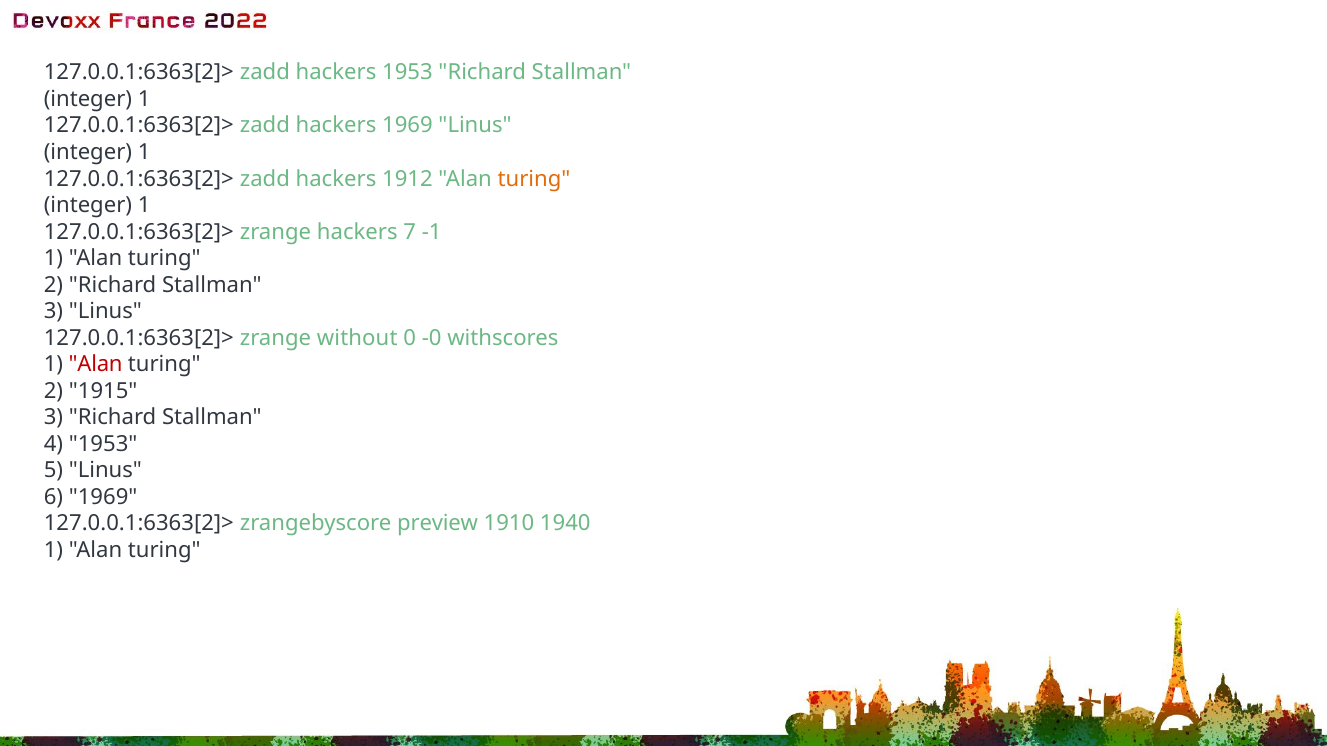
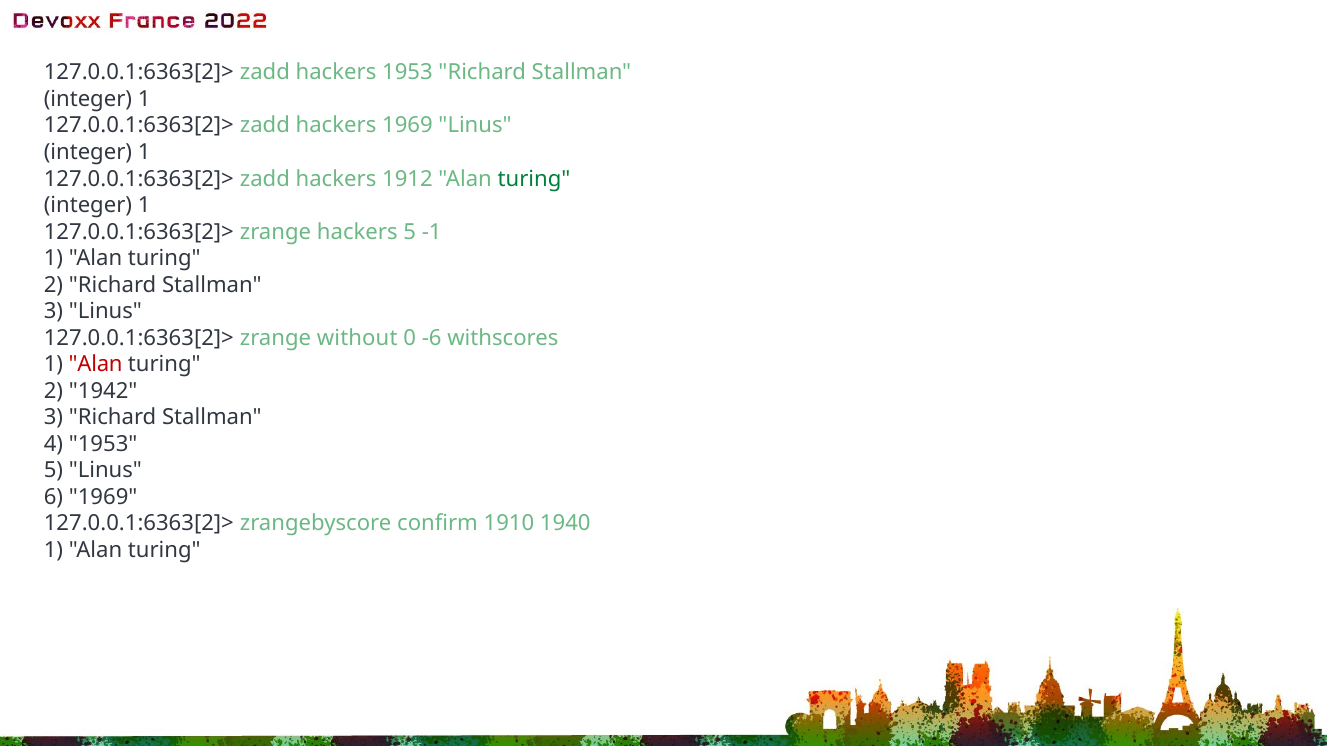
turing at (534, 179) colour: orange -> green
hackers 7: 7 -> 5
-0: -0 -> -6
1915: 1915 -> 1942
preview: preview -> confirm
